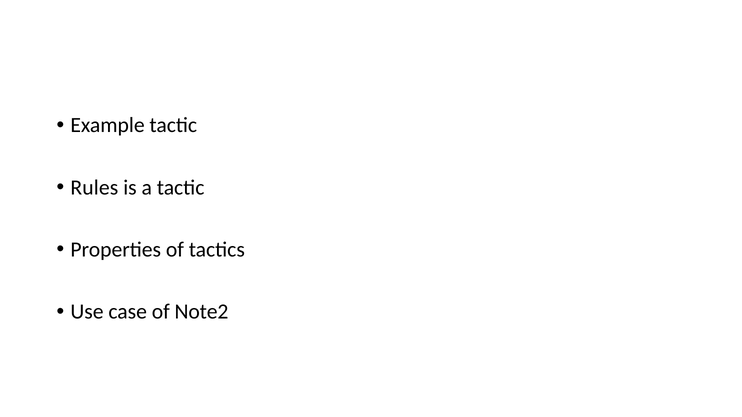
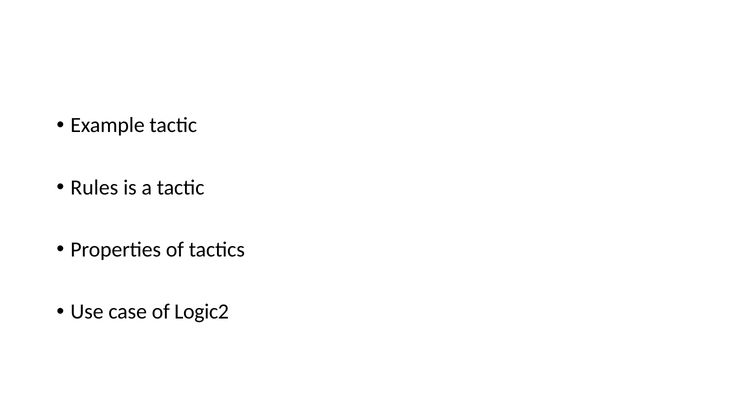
Note2: Note2 -> Logic2
